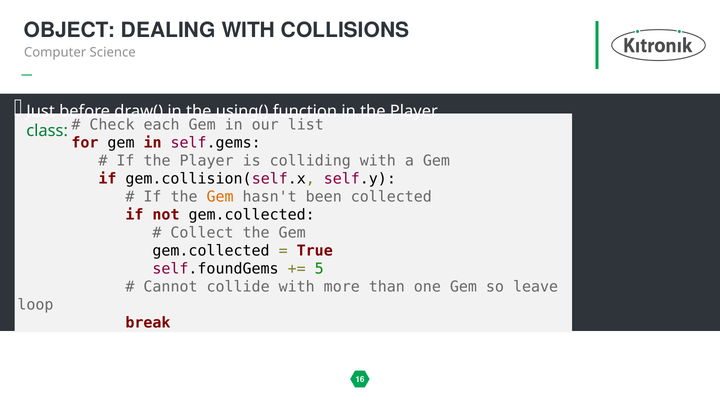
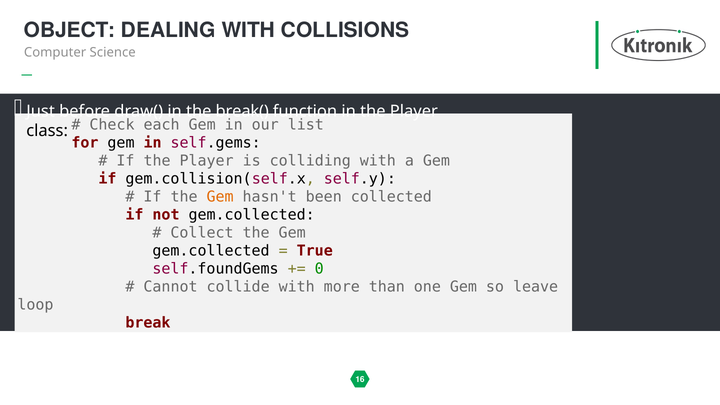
using(: using( -> break(
class colour: green -> black
5: 5 -> 0
